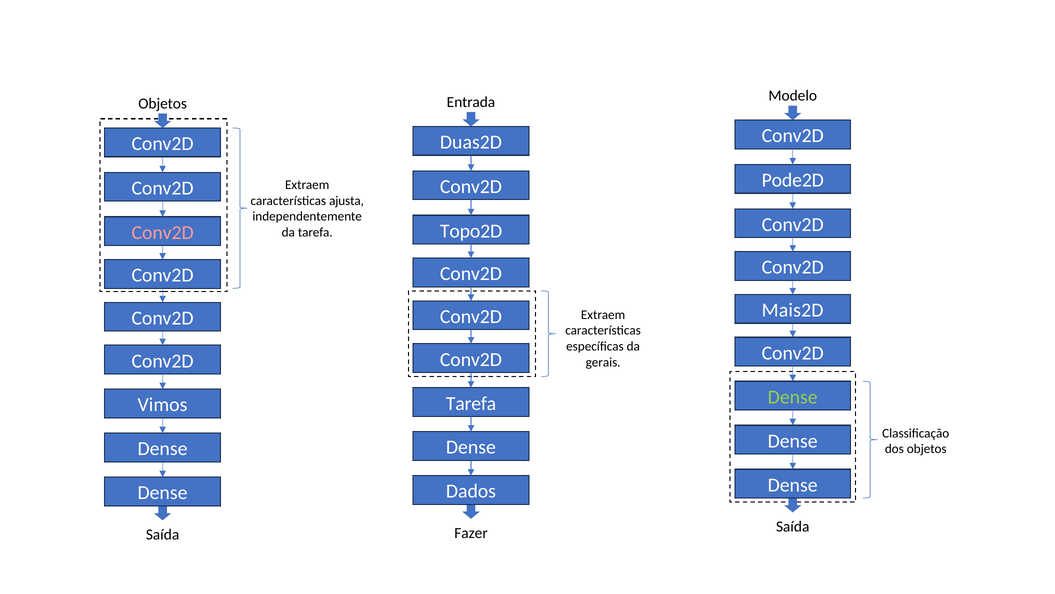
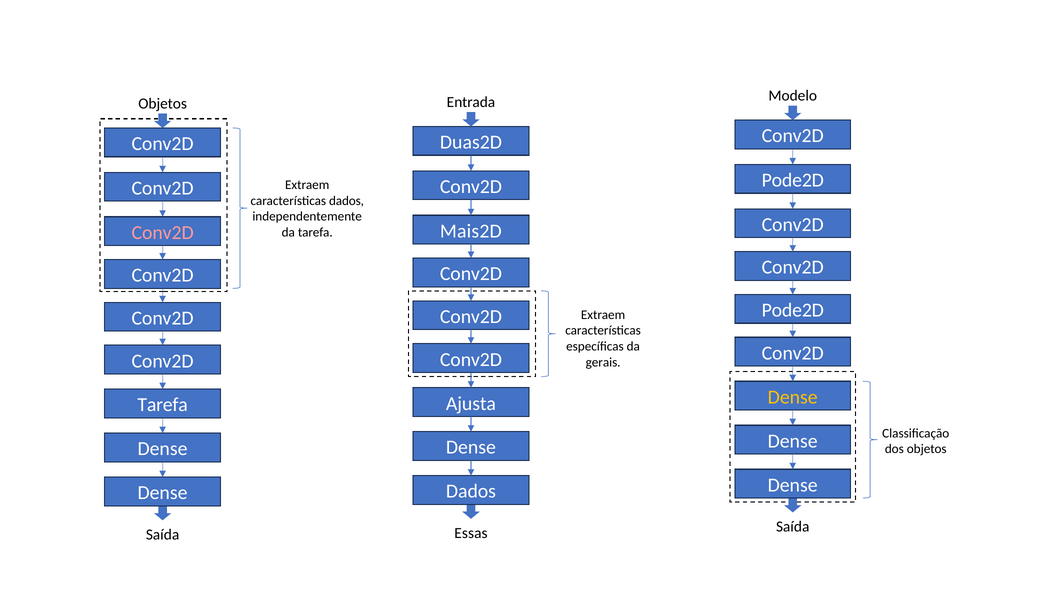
características ajusta: ajusta -> dados
Topo2D: Topo2D -> Mais2D
Mais2D at (793, 310): Mais2D -> Pode2D
Dense at (793, 397) colour: light green -> yellow
Tarefa at (471, 403): Tarefa -> Ajusta
Vimos at (163, 405): Vimos -> Tarefa
Fazer: Fazer -> Essas
